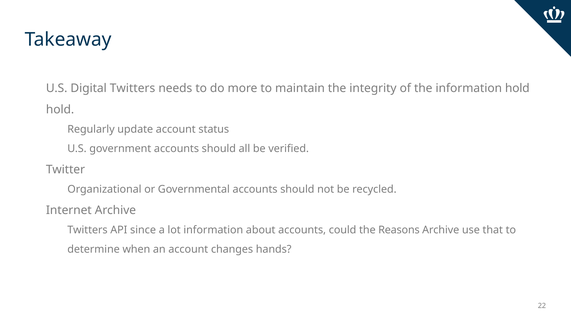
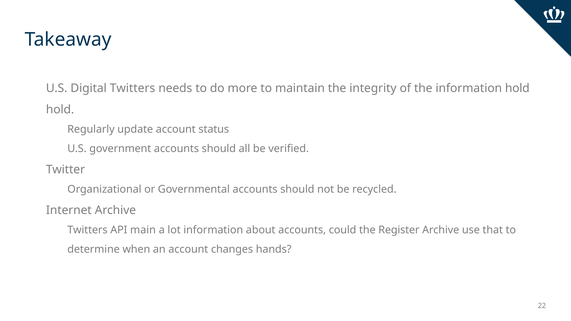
since: since -> main
Reasons: Reasons -> Register
